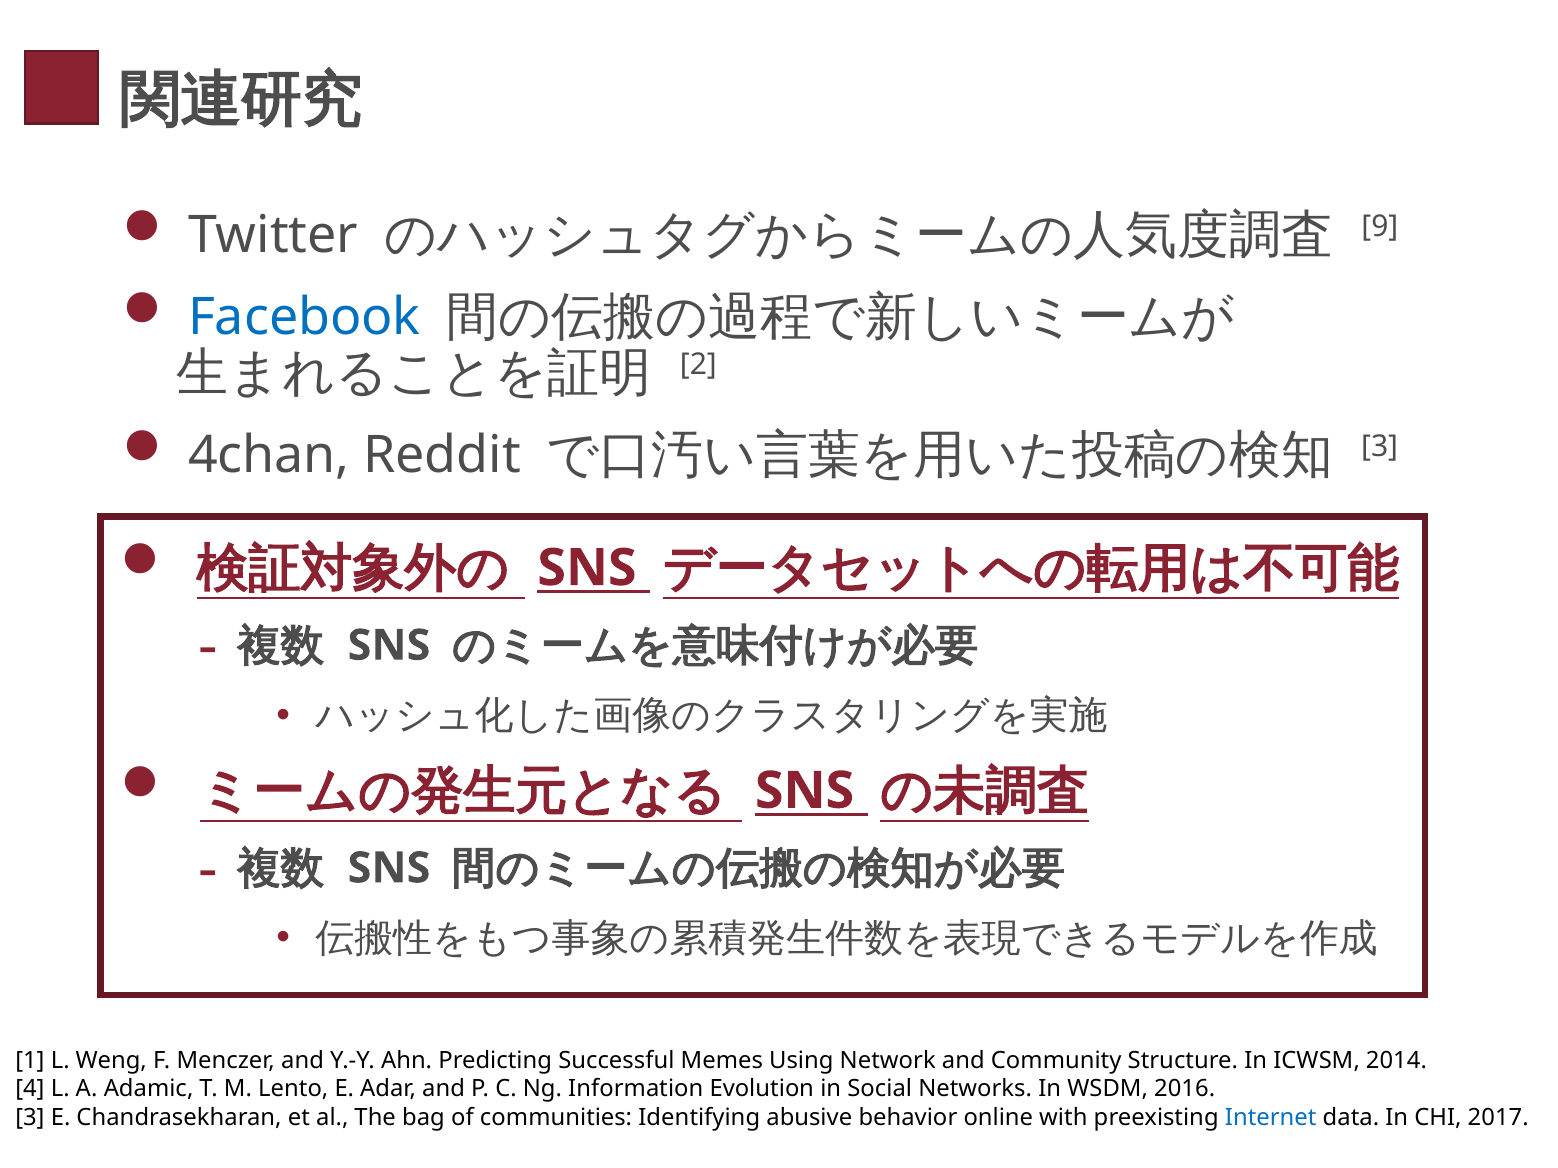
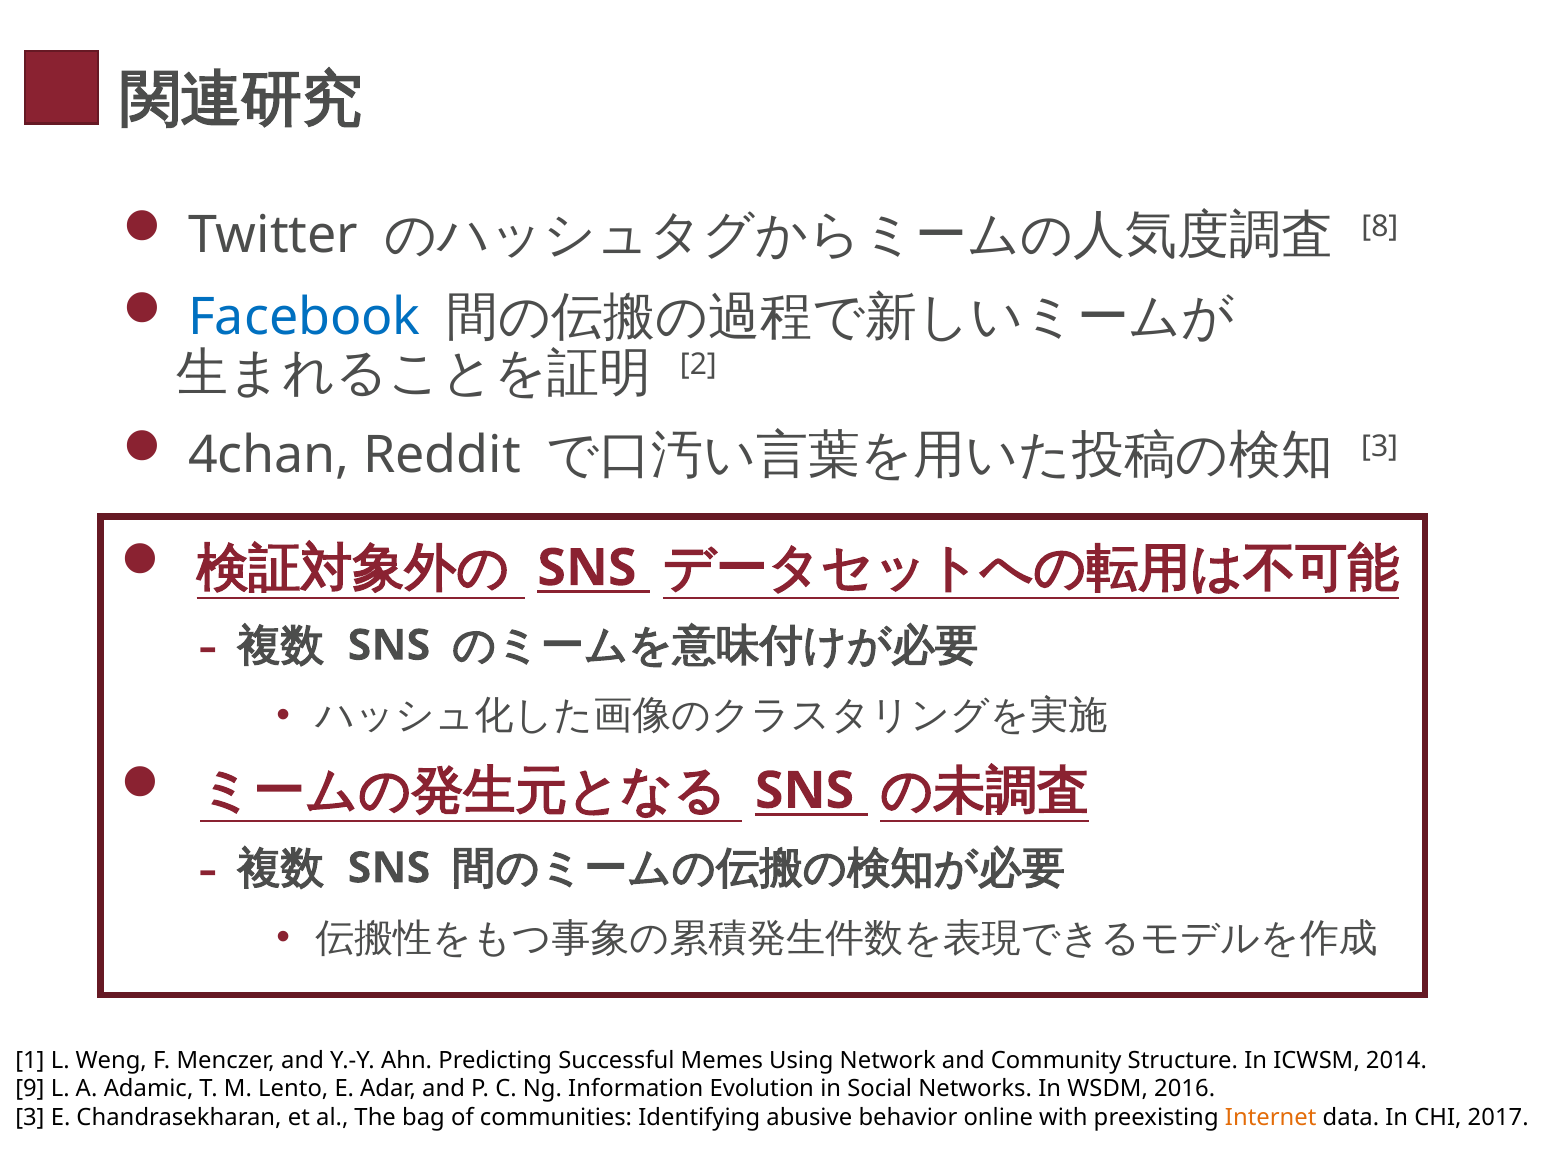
9: 9 -> 8
4: 4 -> 9
Internet colour: blue -> orange
